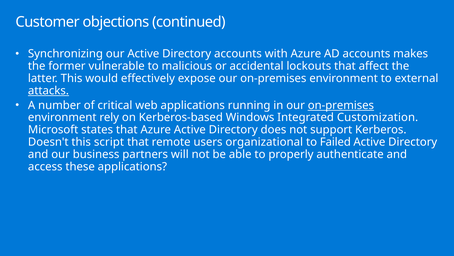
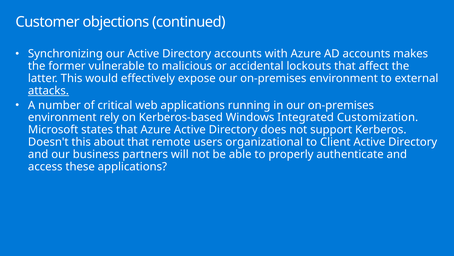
on-premises at (341, 105) underline: present -> none
script: script -> about
Failed: Failed -> Client
